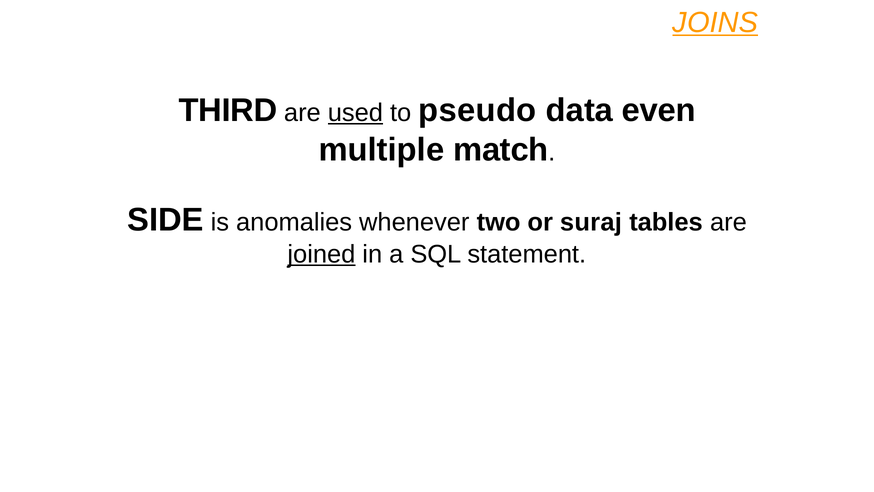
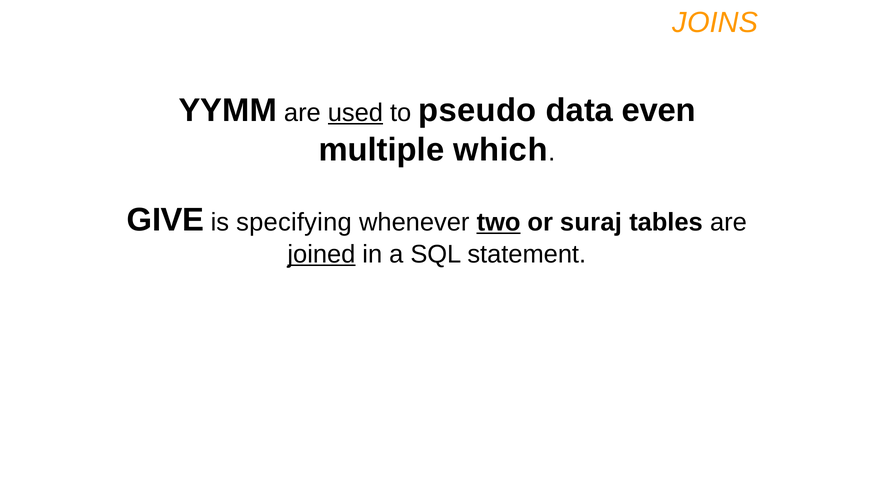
JOINS underline: present -> none
THIRD: THIRD -> YYMM
match: match -> which
SIDE: SIDE -> GIVE
anomalies: anomalies -> specifying
two underline: none -> present
